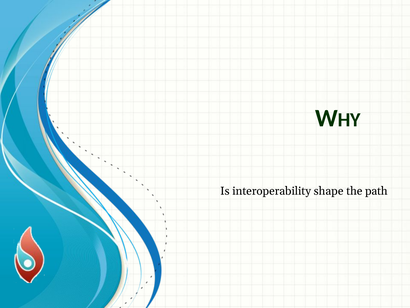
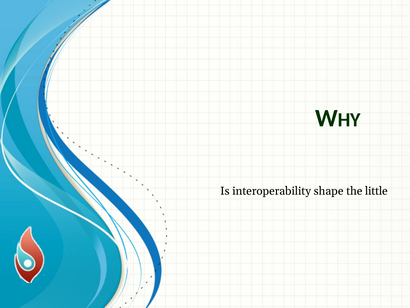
path: path -> little
